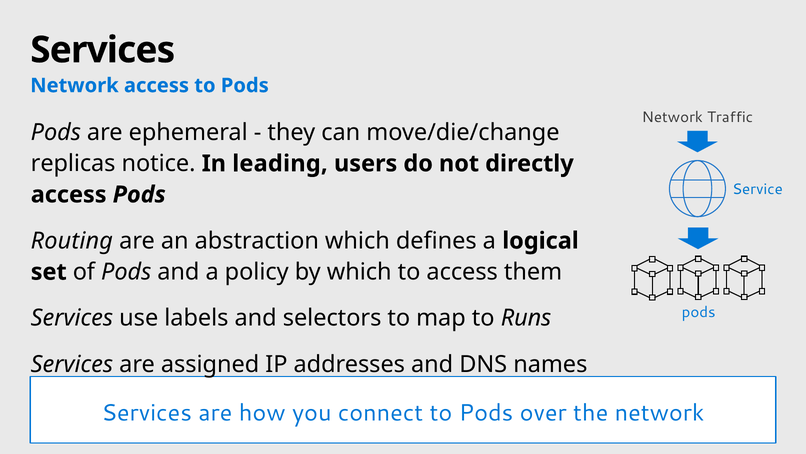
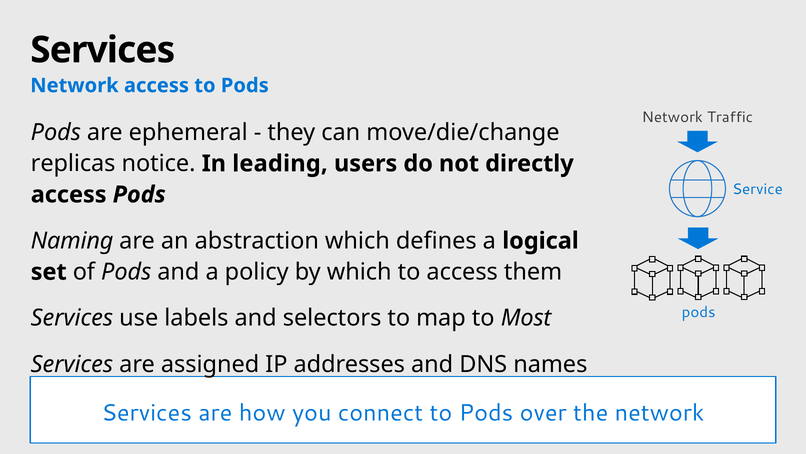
Routing: Routing -> Naming
Runs: Runs -> Most
